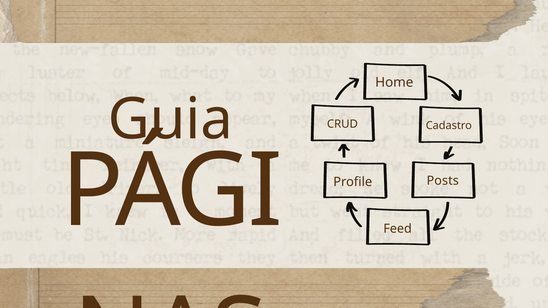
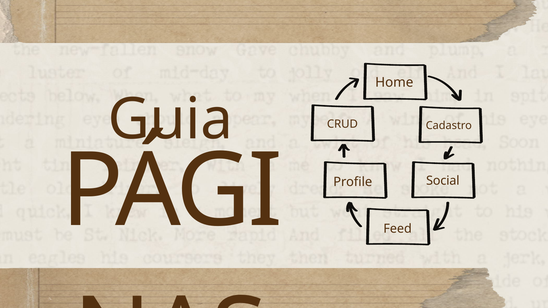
Posts: Posts -> Social
